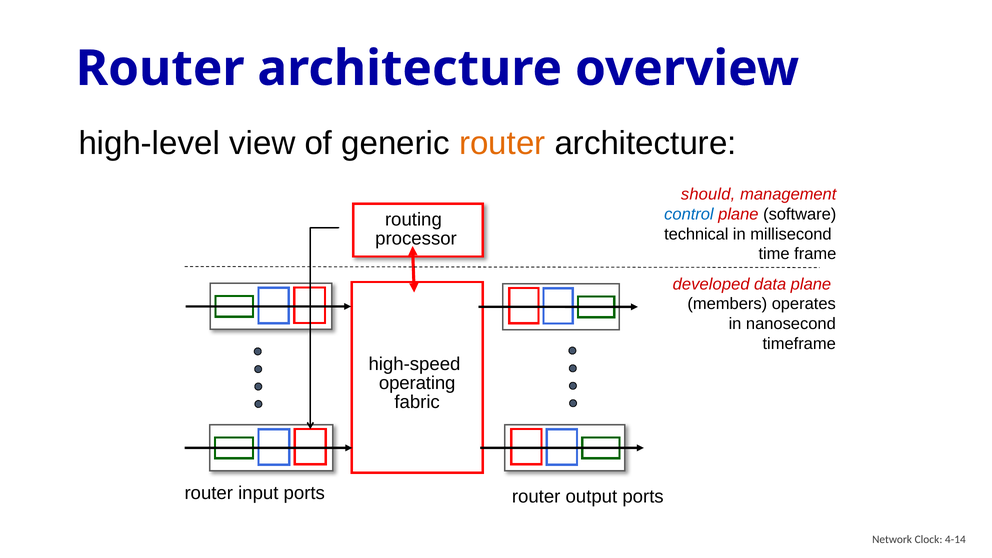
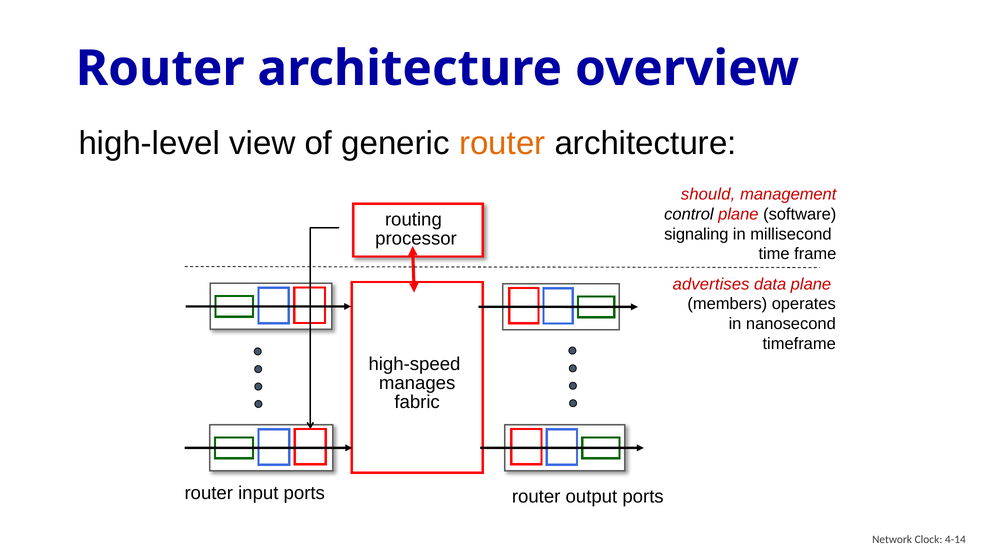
control colour: blue -> black
technical: technical -> signaling
developed: developed -> advertises
operating: operating -> manages
